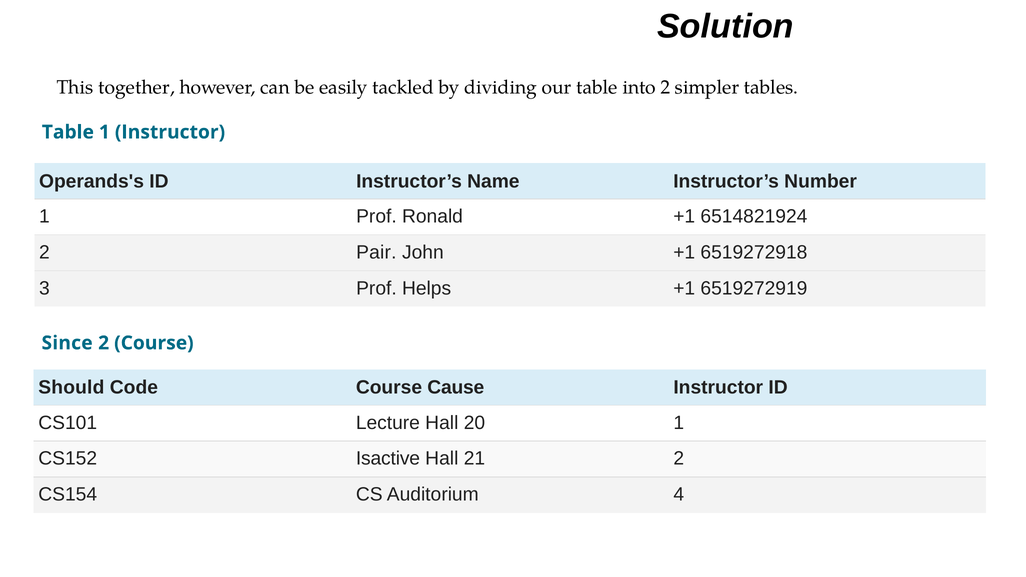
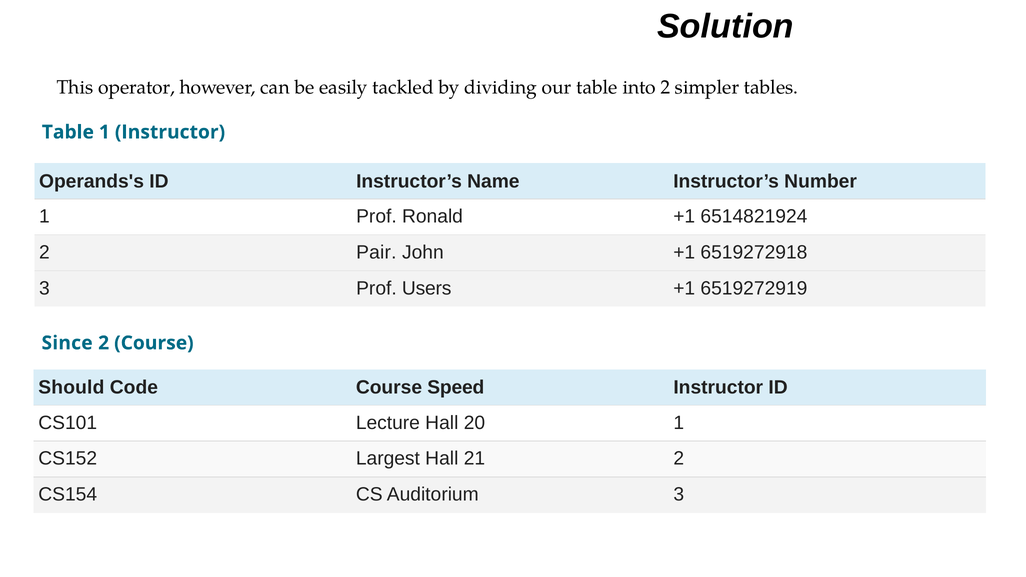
together: together -> operator
Helps: Helps -> Users
Cause: Cause -> Speed
Isactive: Isactive -> Largest
Auditorium 4: 4 -> 3
